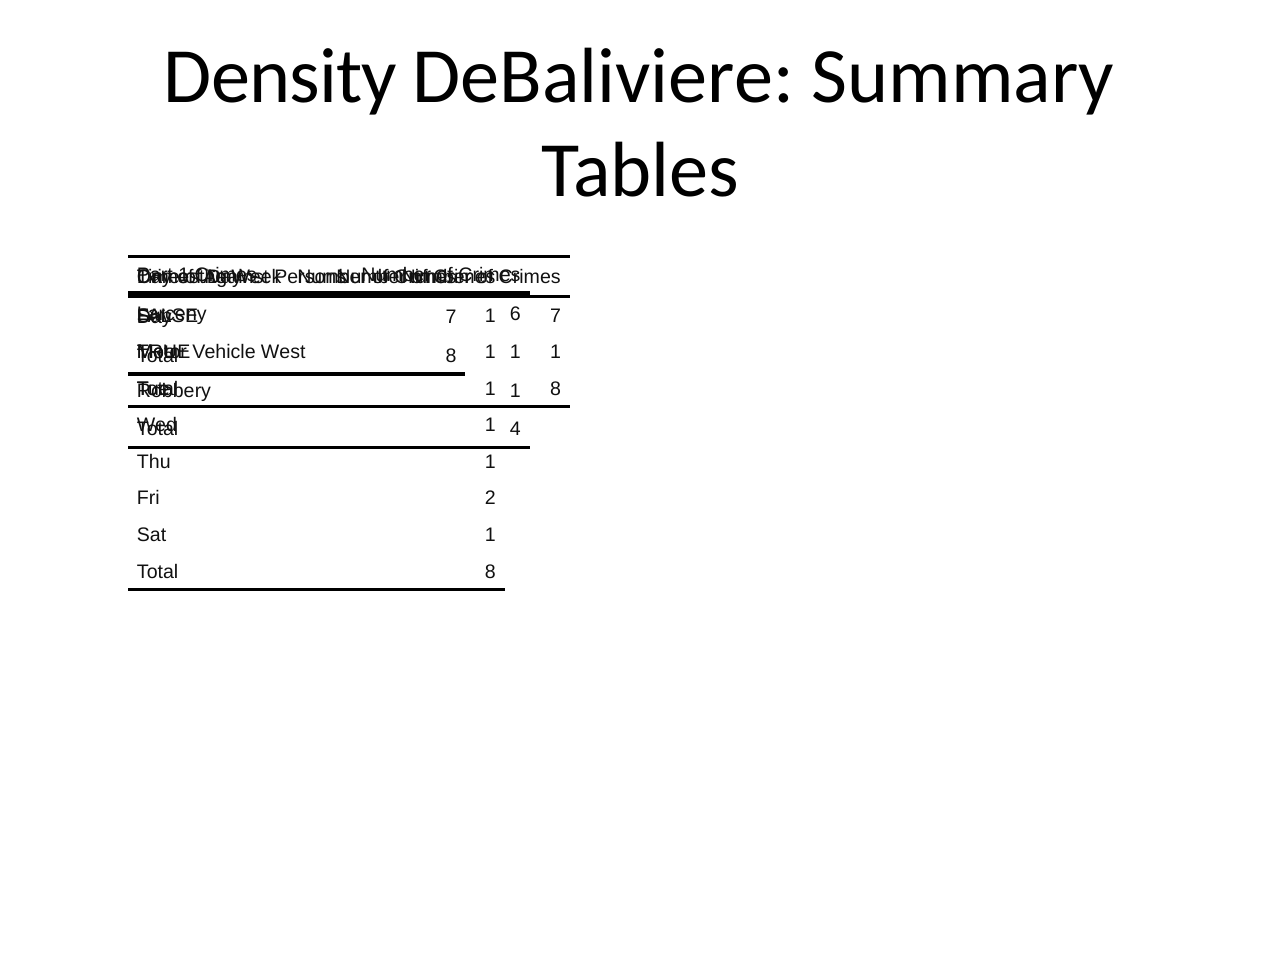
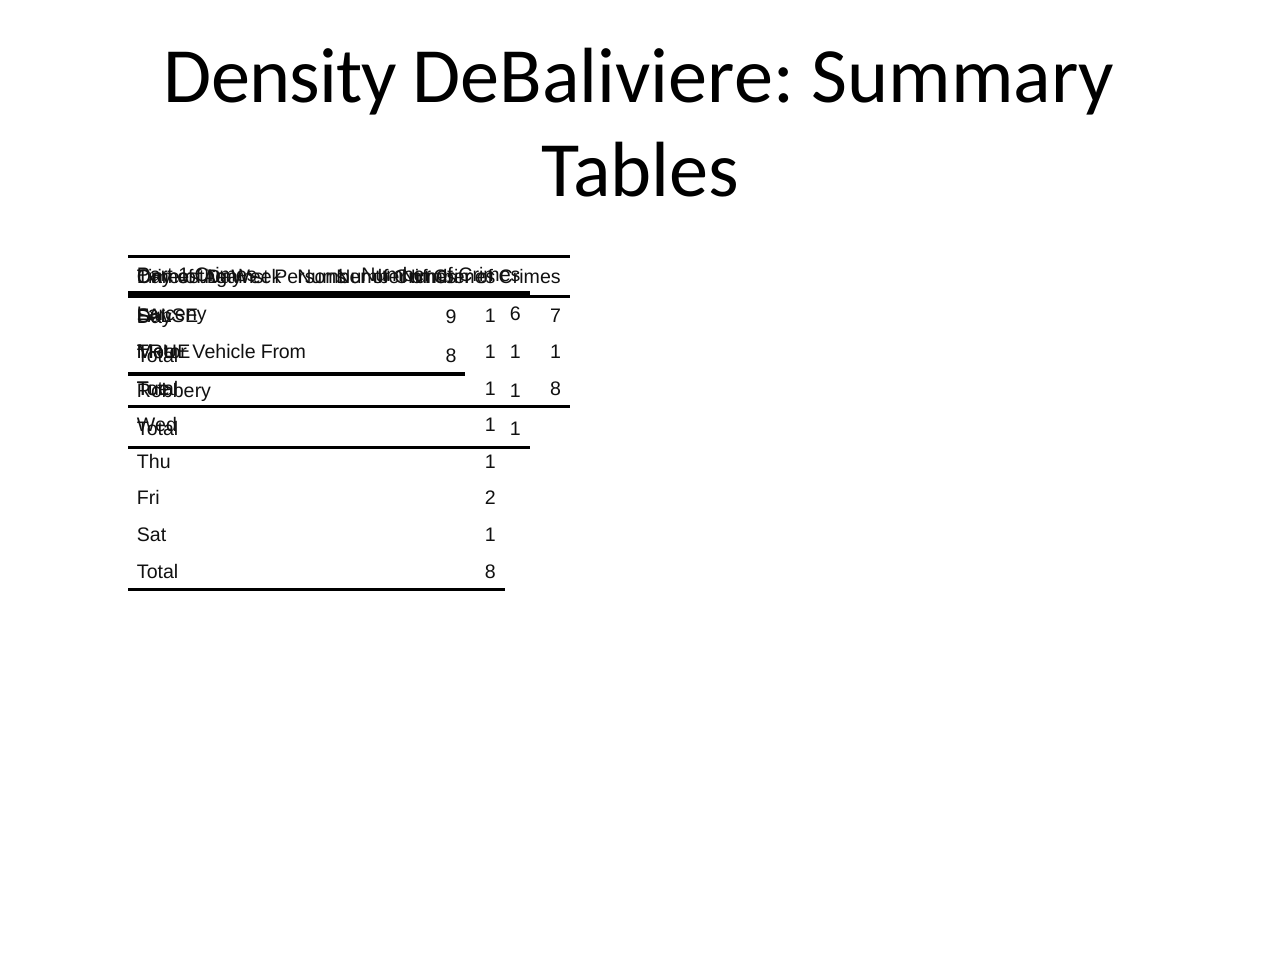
7 at (451, 317): 7 -> 9
West: West -> From
4 at (515, 429): 4 -> 1
